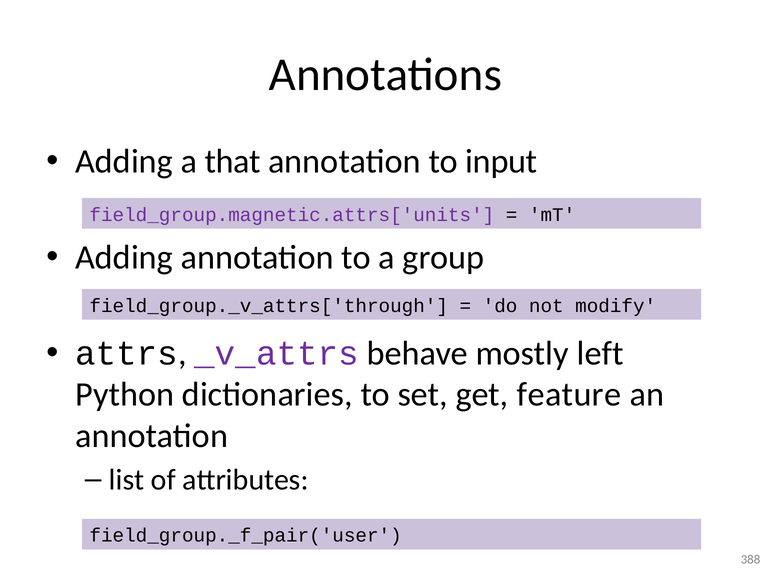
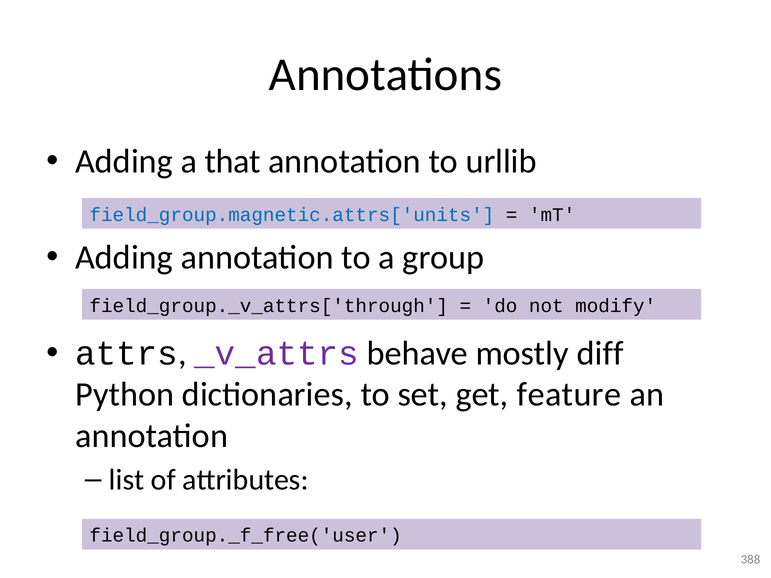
input: input -> urllib
field_group.magnetic.attrs['units colour: purple -> blue
left: left -> diff
field_group._f_pair('user: field_group._f_pair('user -> field_group._f_free('user
